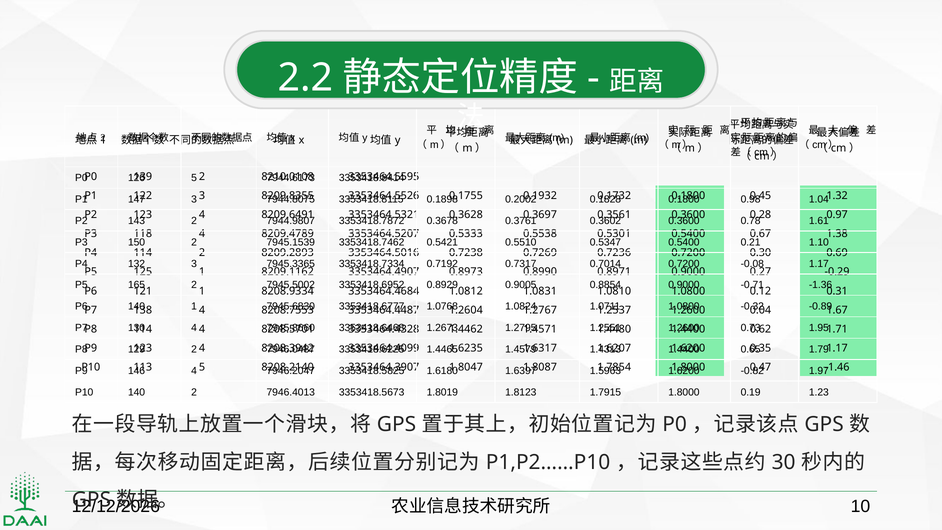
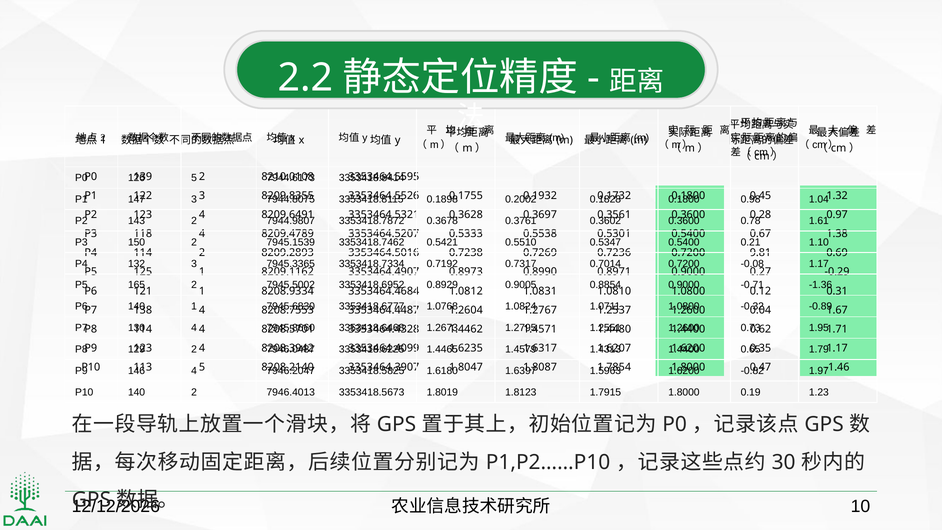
0.30: 0.30 -> 9.81
